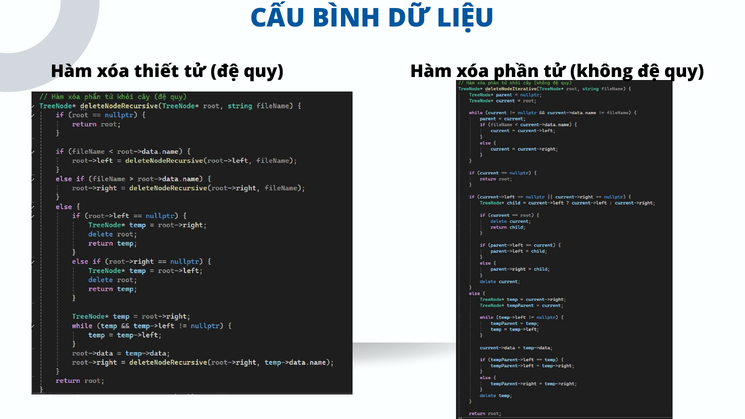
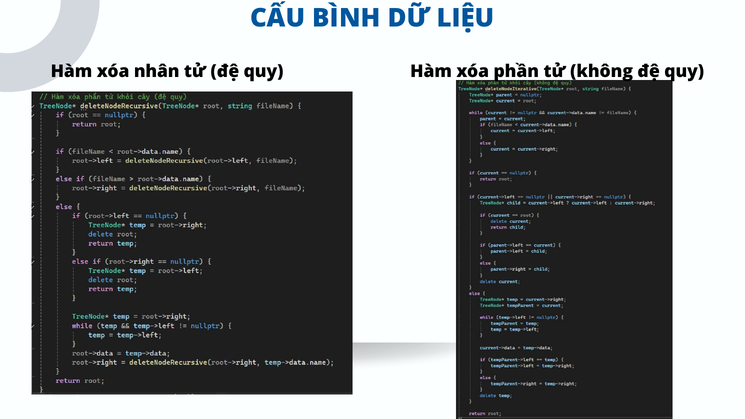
thiết: thiết -> nhân
